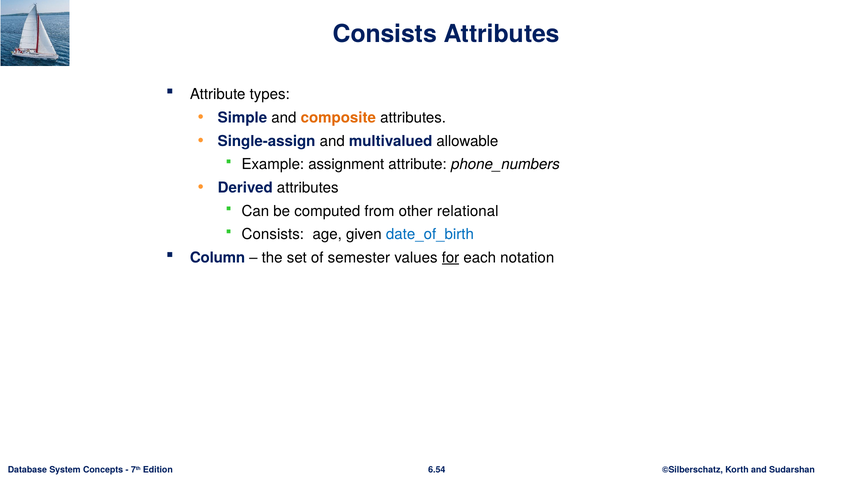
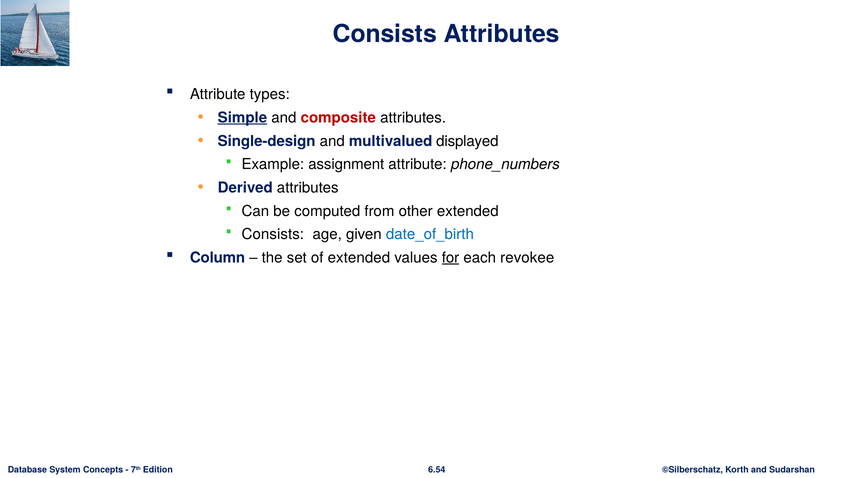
Simple underline: none -> present
composite colour: orange -> red
Single-assign: Single-assign -> Single-design
allowable: allowable -> displayed
other relational: relational -> extended
of semester: semester -> extended
notation: notation -> revokee
